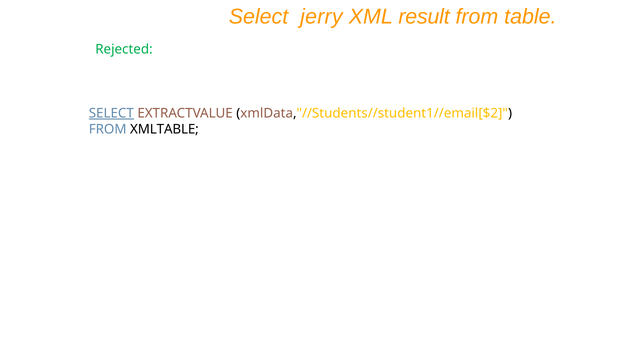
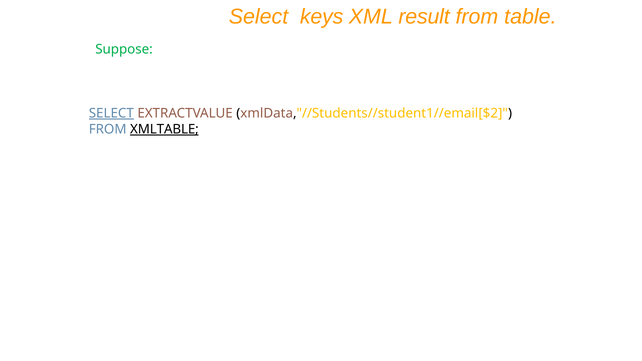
jerry: jerry -> keys
Rejected: Rejected -> Suppose
XMLTABLE underline: none -> present
